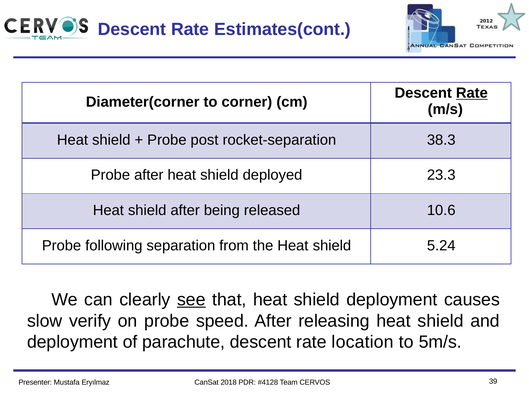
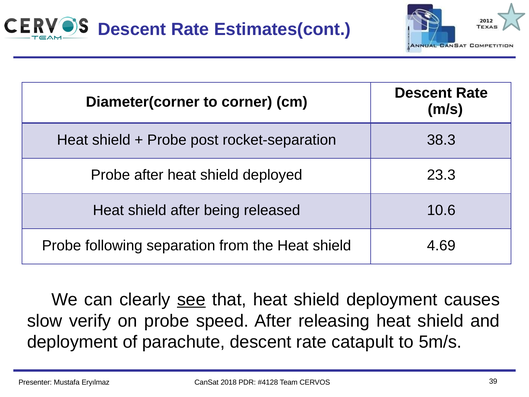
Rate at (472, 93) underline: present -> none
5.24: 5.24 -> 4.69
location: location -> catapult
